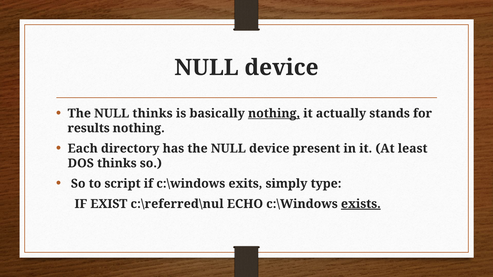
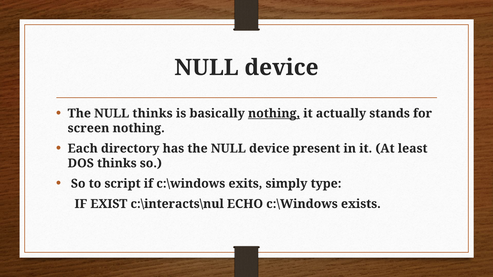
results: results -> screen
c:\referred\nul: c:\referred\nul -> c:\interacts\nul
exists underline: present -> none
